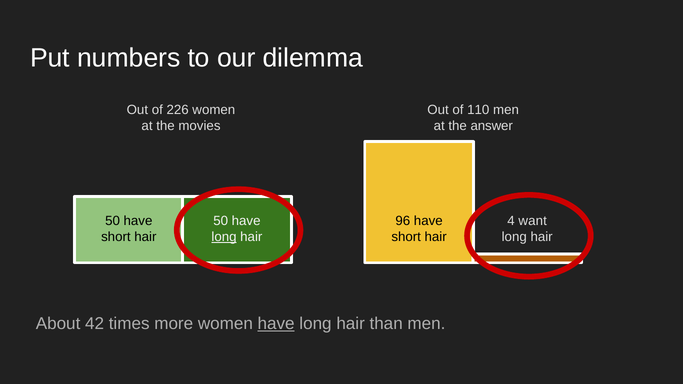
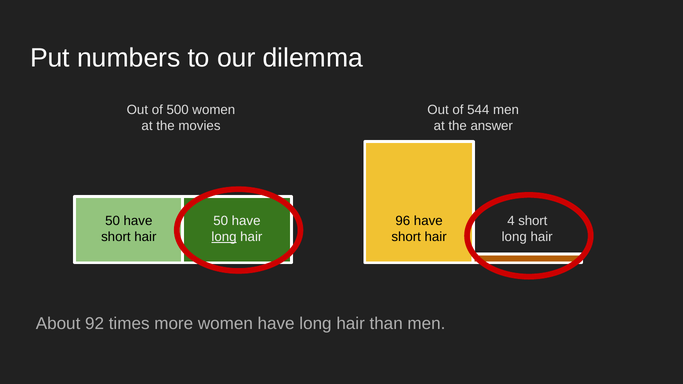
226: 226 -> 500
110: 110 -> 544
4 want: want -> short
42: 42 -> 92
have at (276, 324) underline: present -> none
